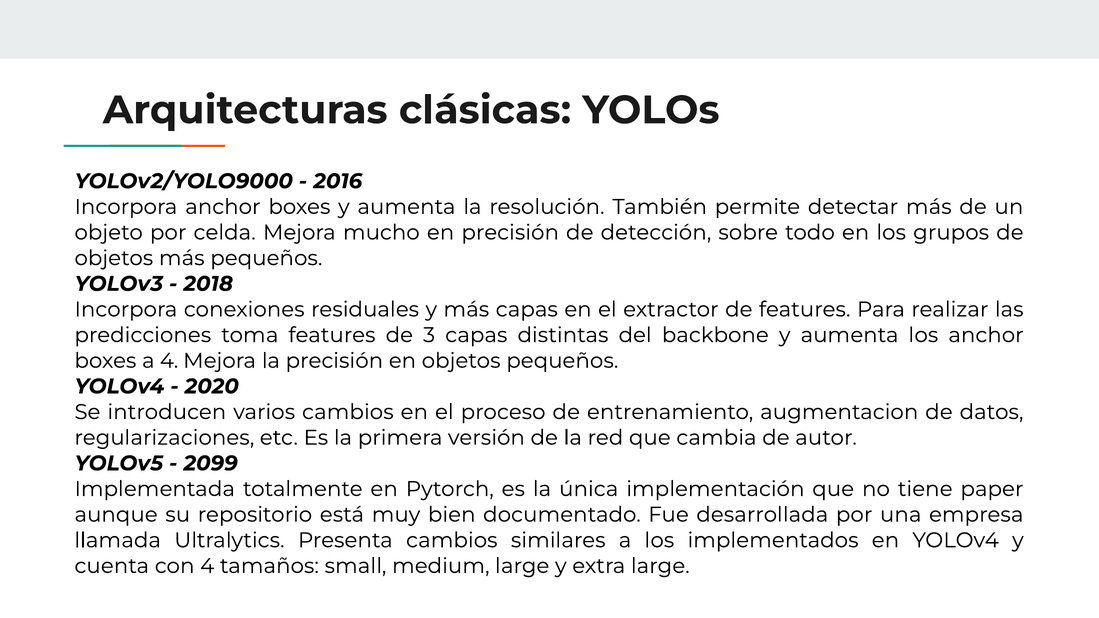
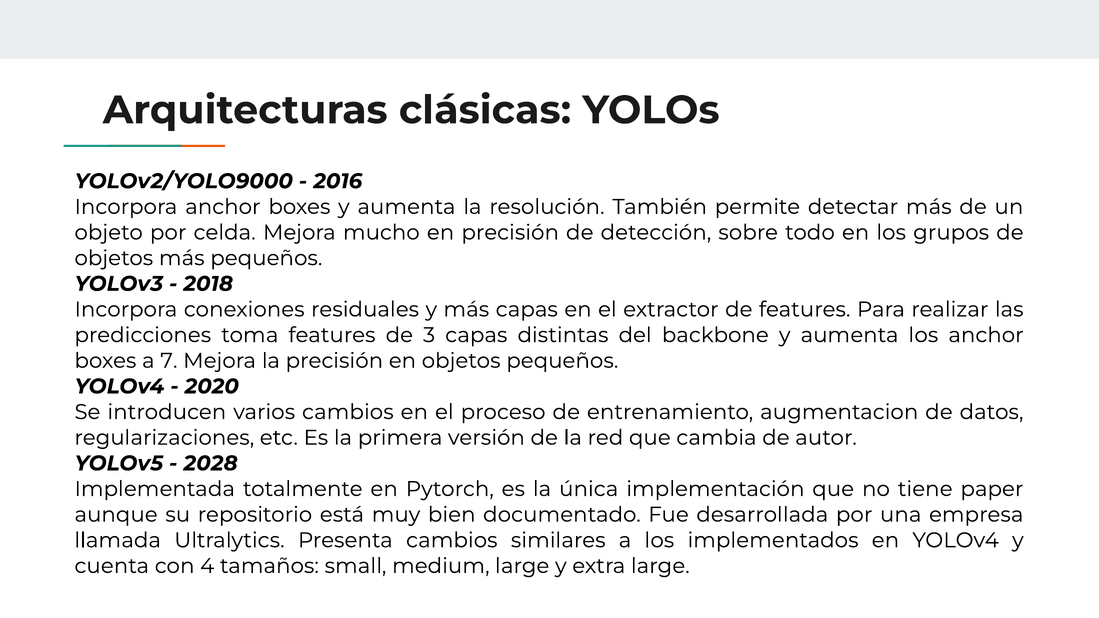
a 4: 4 -> 7
2099: 2099 -> 2028
